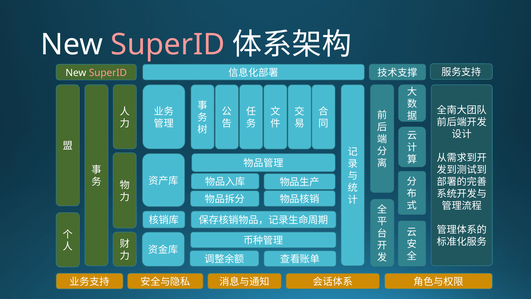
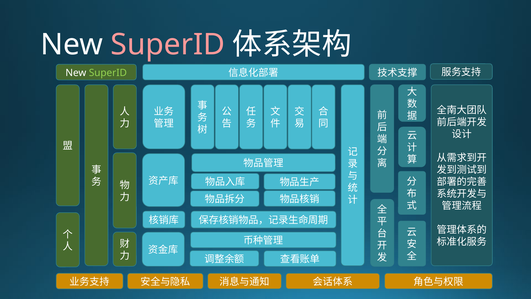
SuperID at (108, 73) colour: pink -> light green
